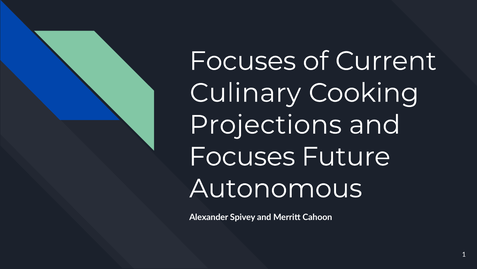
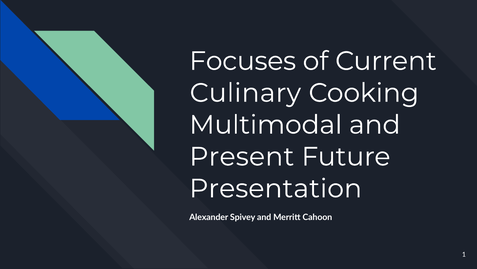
Projections: Projections -> Multimodal
Focuses at (242, 156): Focuses -> Present
Autonomous: Autonomous -> Presentation
